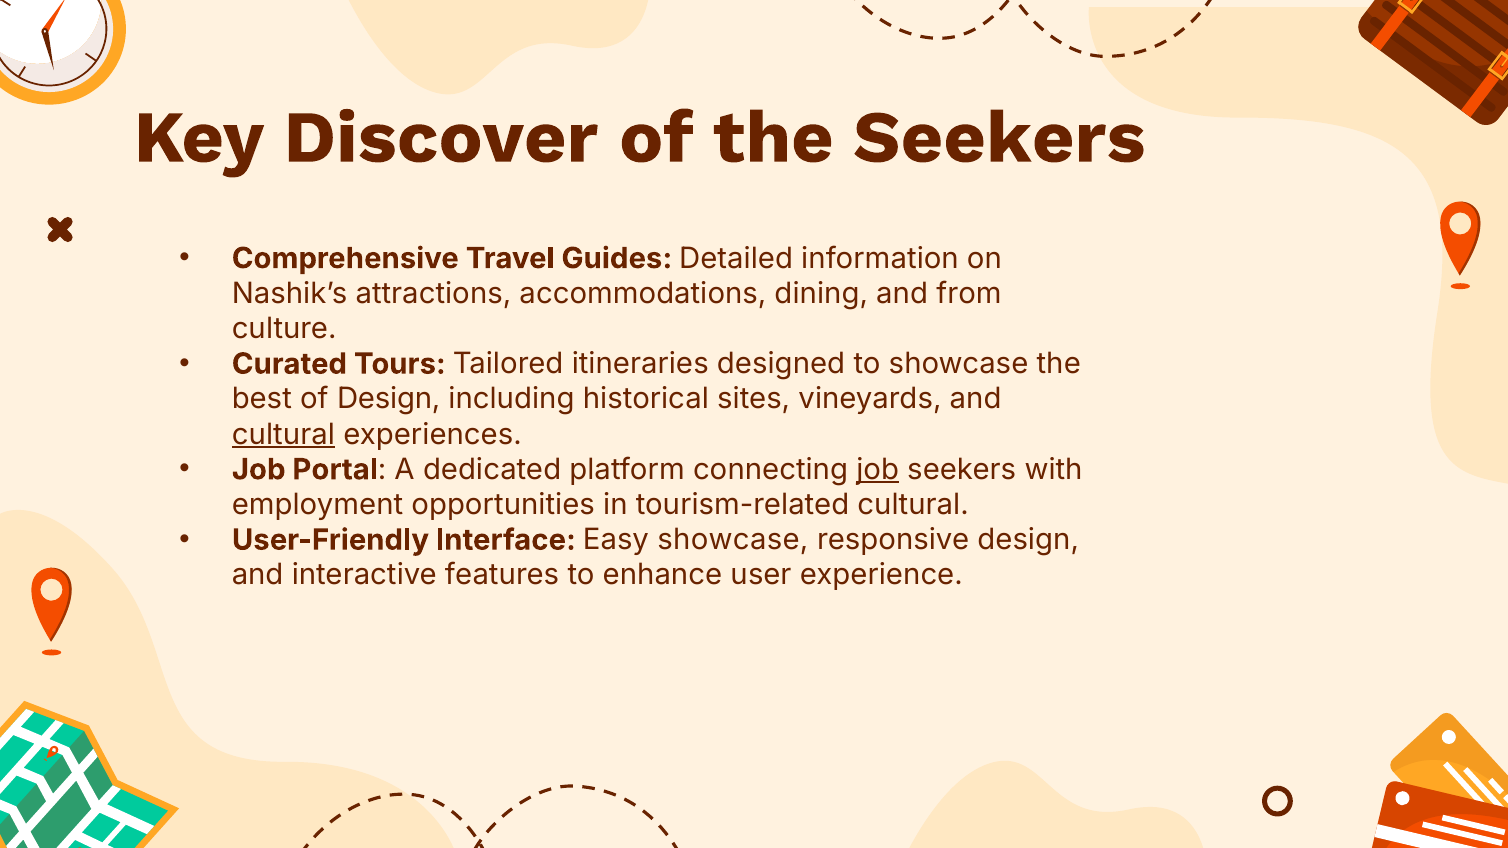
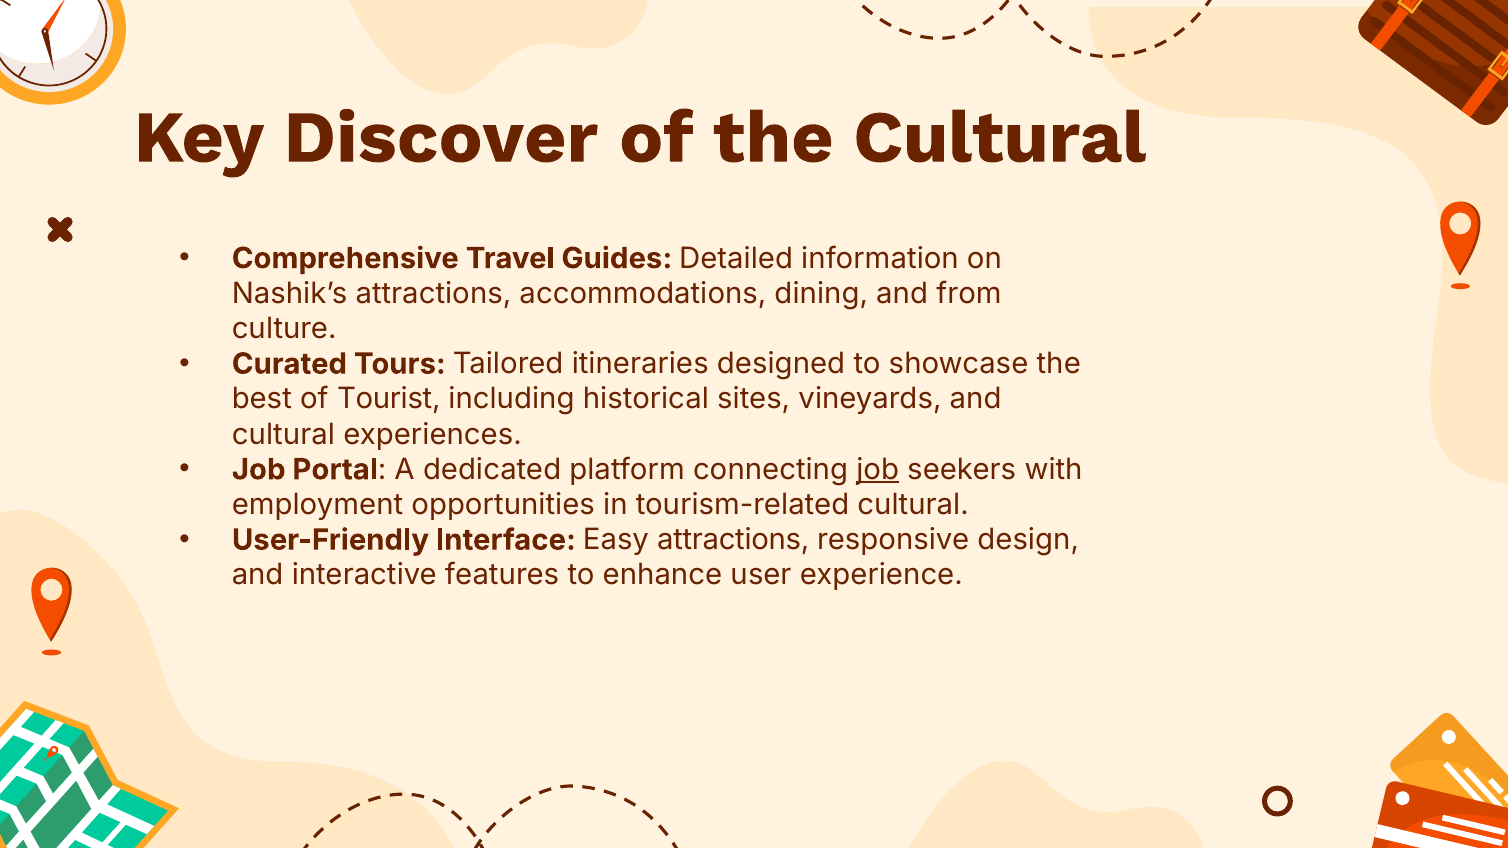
the Seekers: Seekers -> Cultural
of Design: Design -> Tourist
cultural at (283, 435) underline: present -> none
Easy showcase: showcase -> attractions
